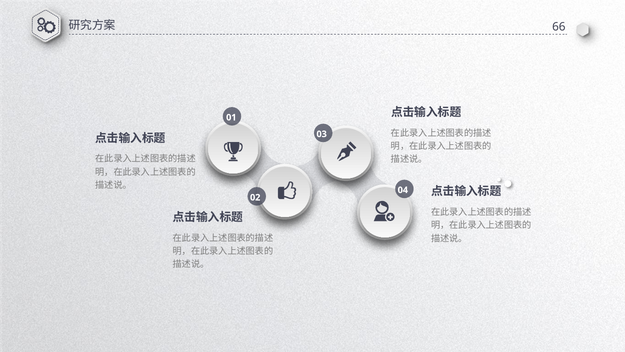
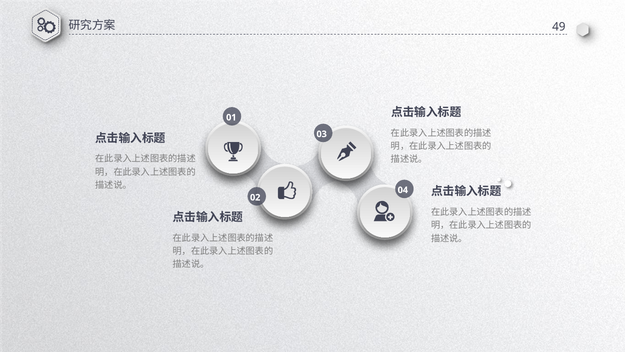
66: 66 -> 49
